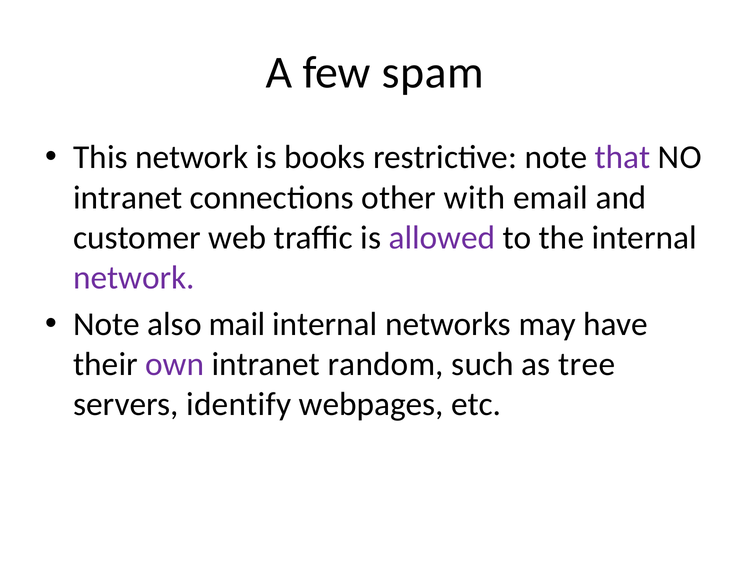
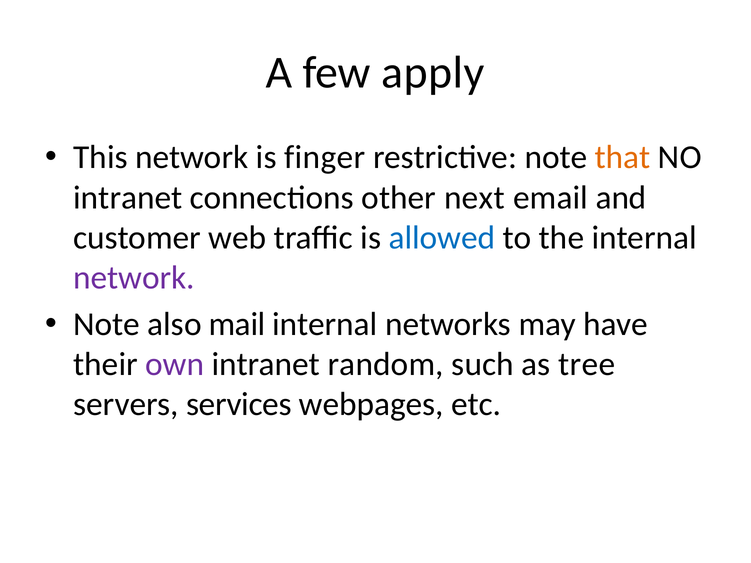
spam: spam -> apply
books: books -> finger
that colour: purple -> orange
with: with -> next
allowed colour: purple -> blue
identify: identify -> services
